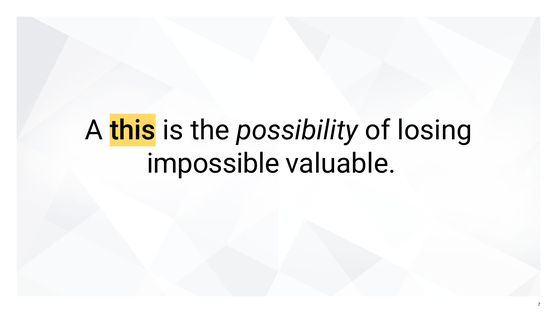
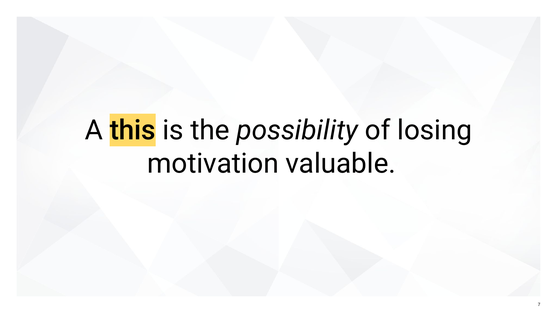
impossible: impossible -> motivation
